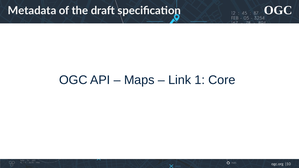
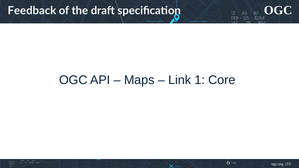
Metadata: Metadata -> Feedback
